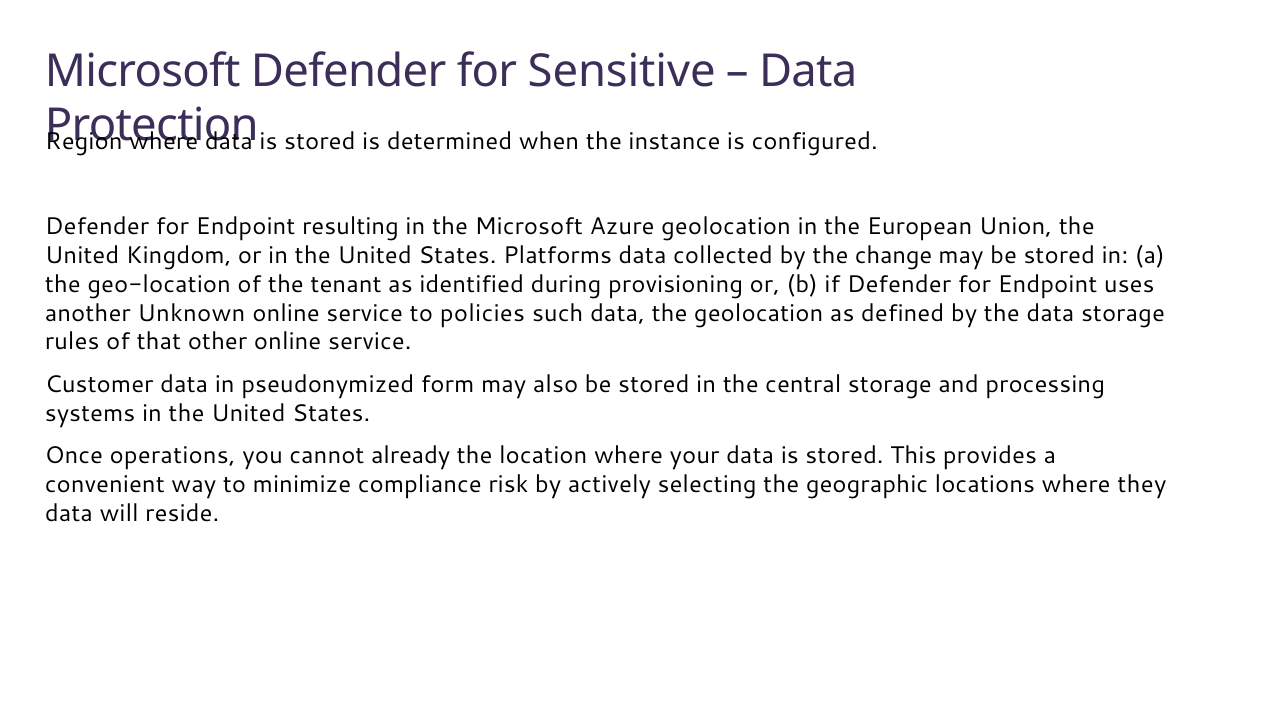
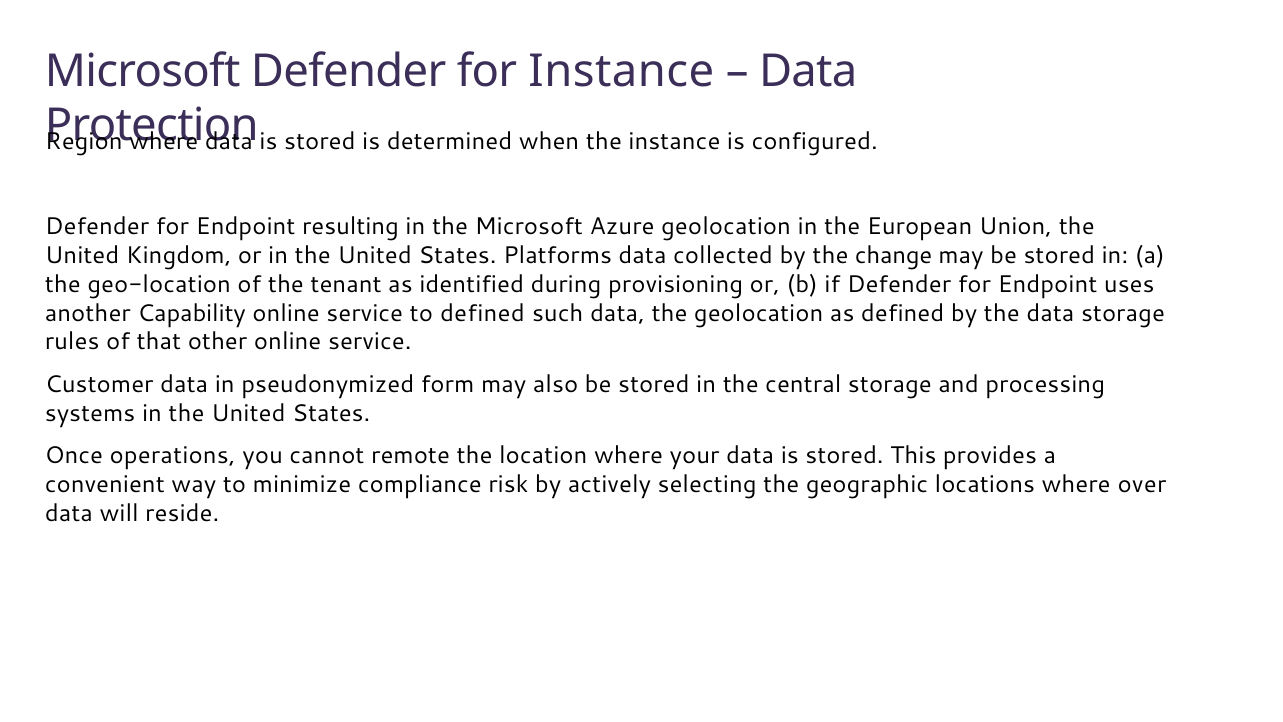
for Sensitive: Sensitive -> Instance
Unknown: Unknown -> Capability
to policies: policies -> defined
already: already -> remote
they: they -> over
